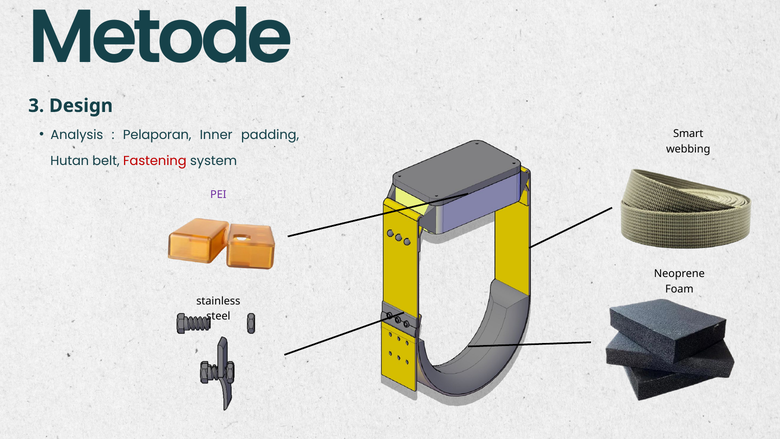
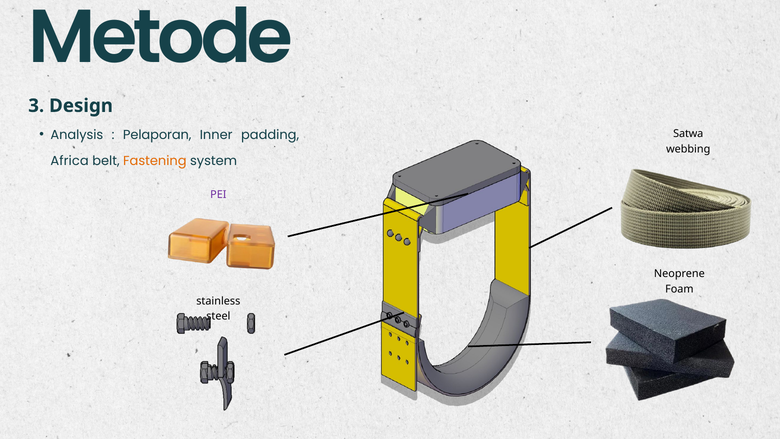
Smart: Smart -> Satwa
Hutan: Hutan -> Africa
Fastening colour: red -> orange
